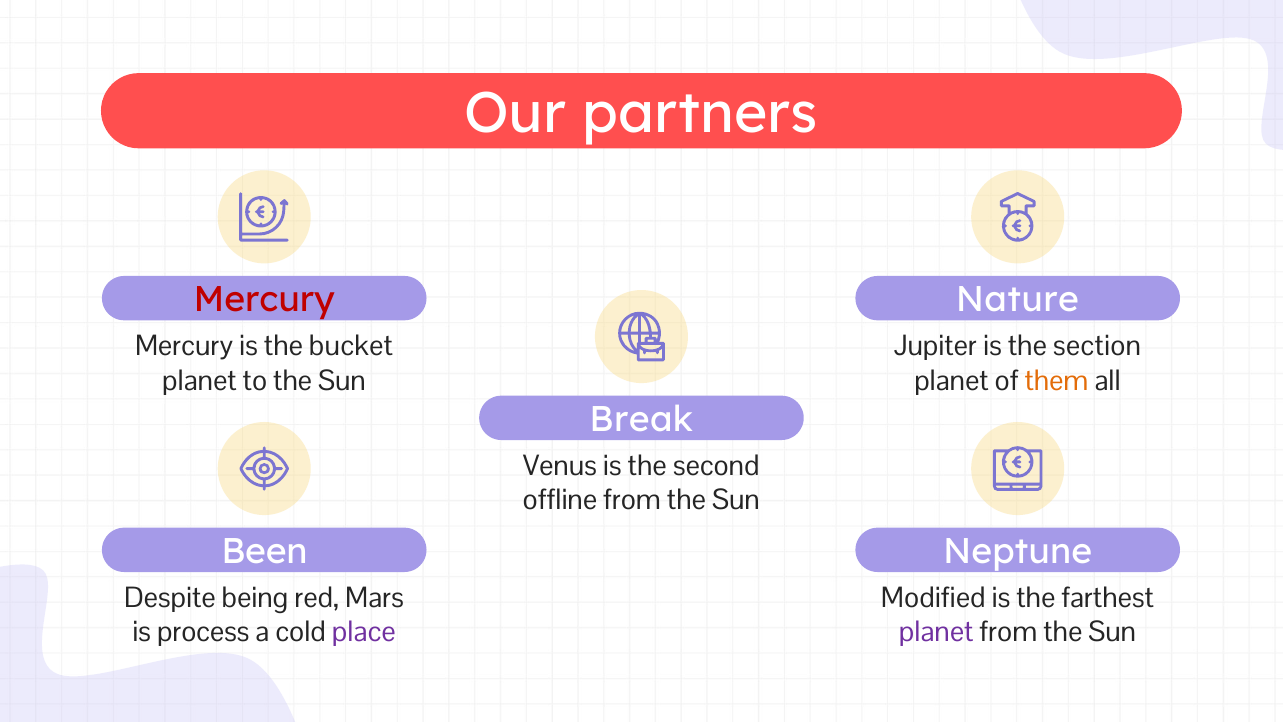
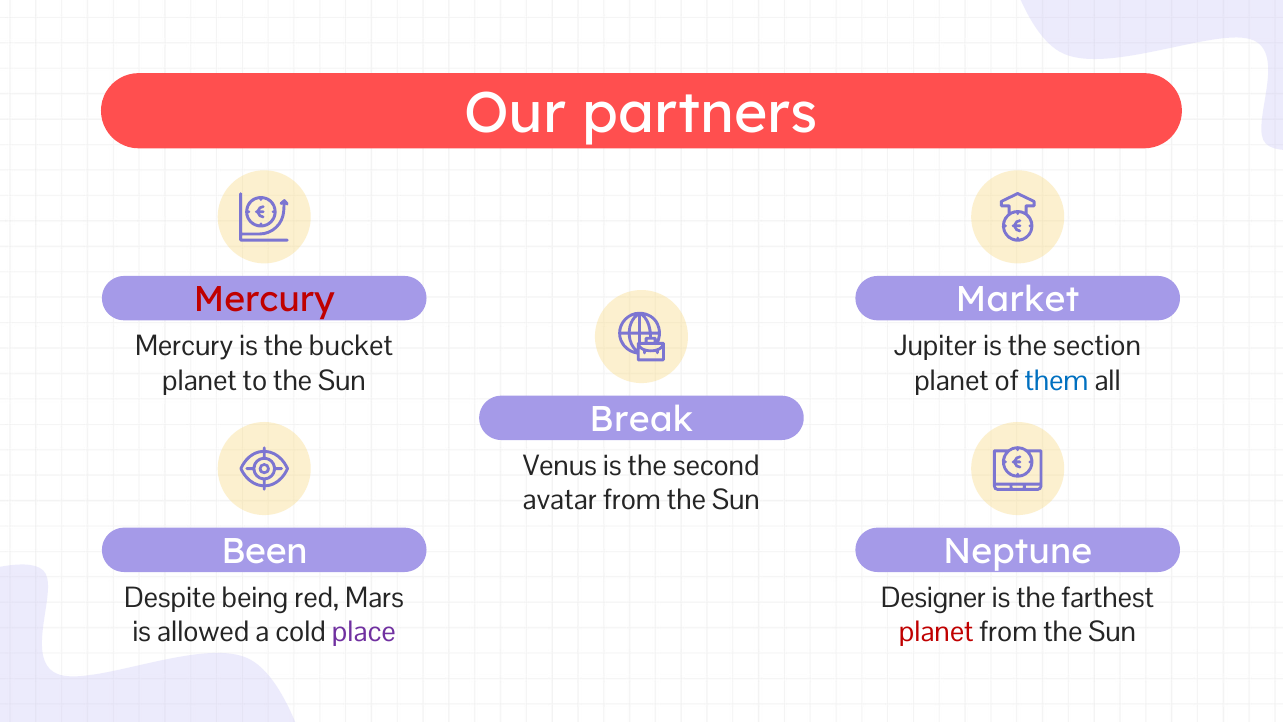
Nature: Nature -> Market
them colour: orange -> blue
offline: offline -> avatar
Modified: Modified -> Designer
process: process -> allowed
planet at (936, 632) colour: purple -> red
